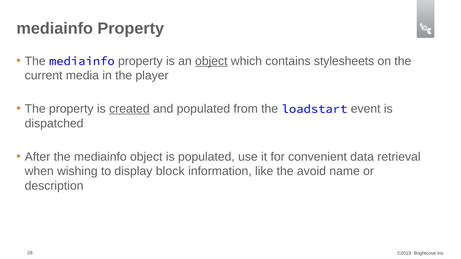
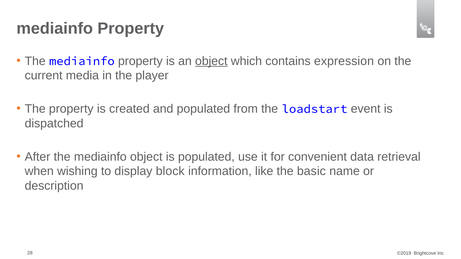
stylesheets: stylesheets -> expression
created underline: present -> none
avoid: avoid -> basic
